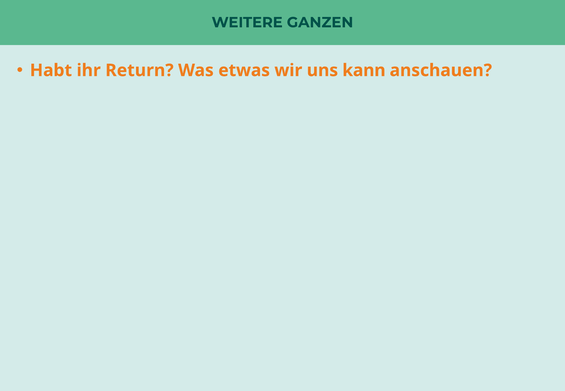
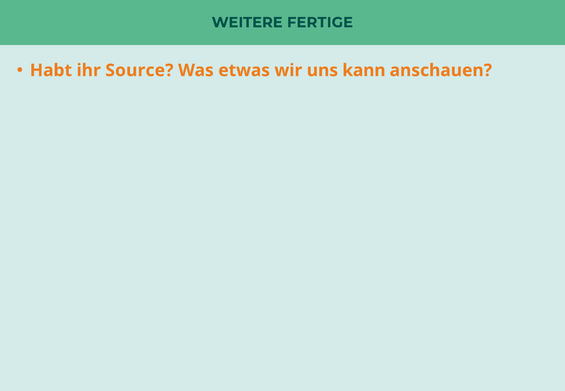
GANZEN: GANZEN -> FERTIGE
Return: Return -> Source
